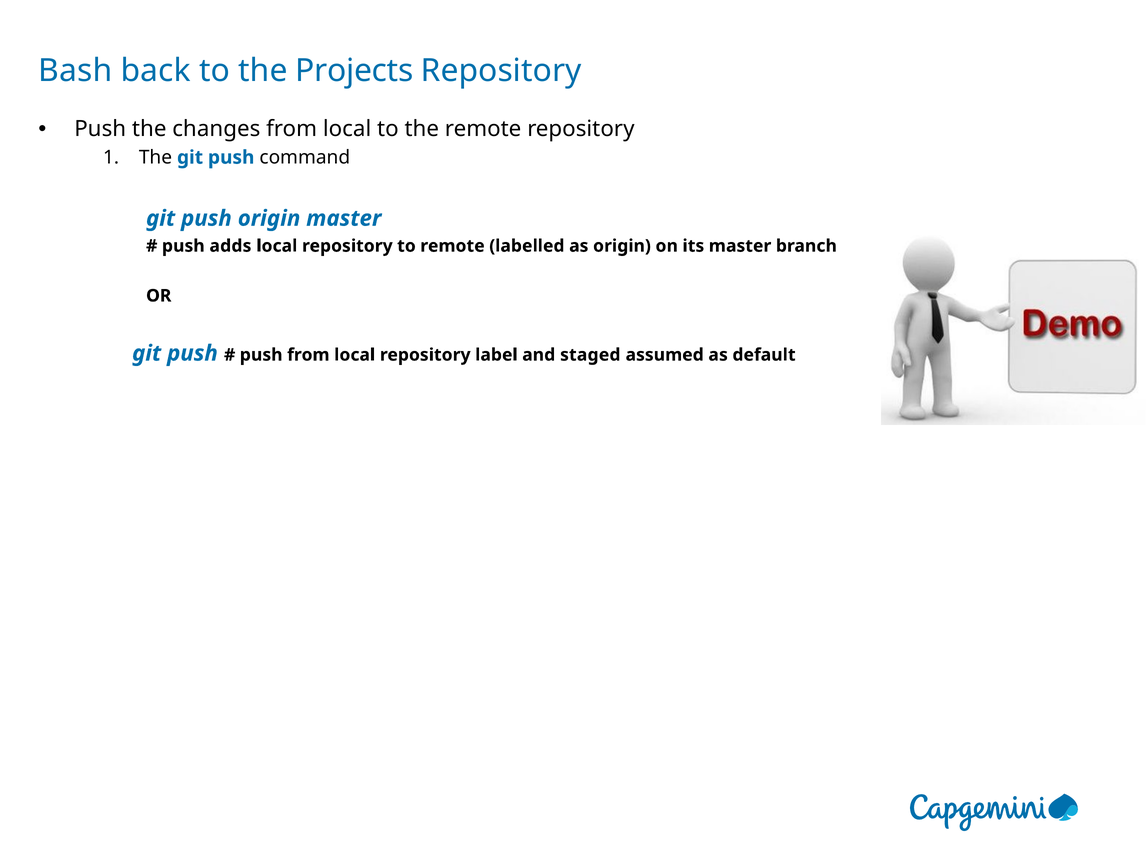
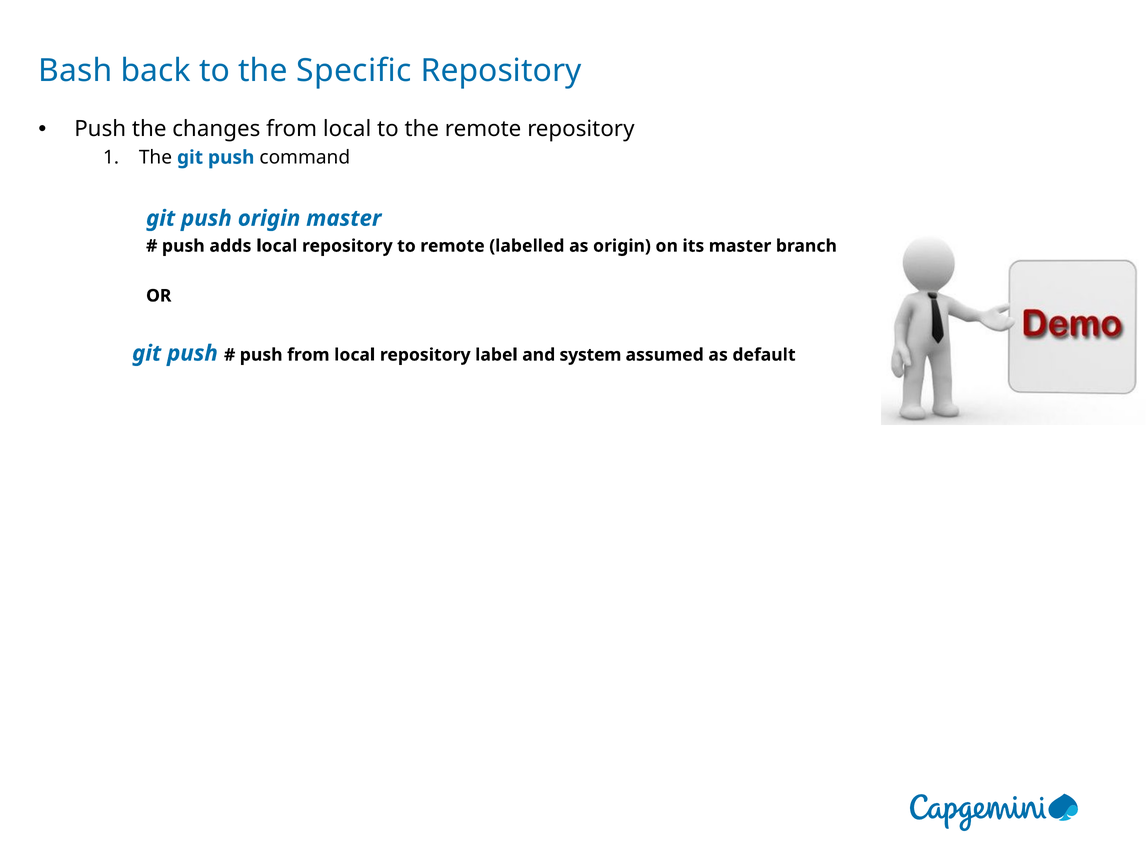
Projects: Projects -> Specific
staged: staged -> system
